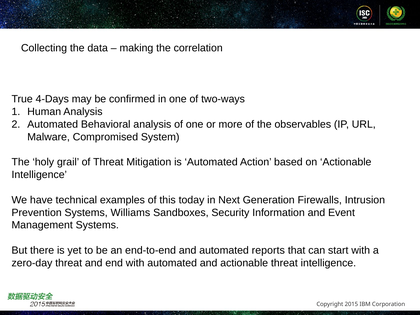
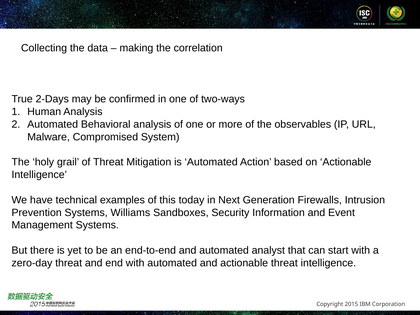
4-Days: 4-Days -> 2-Days
reports: reports -> analyst
